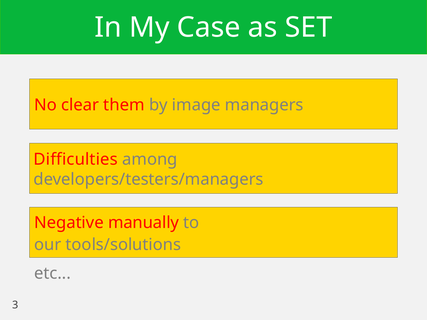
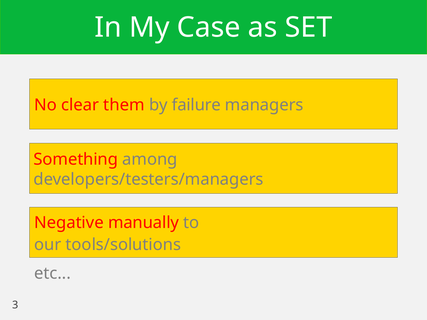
image: image -> failure
Difficulties: Difficulties -> Something
